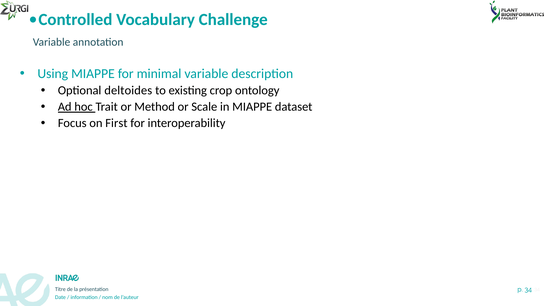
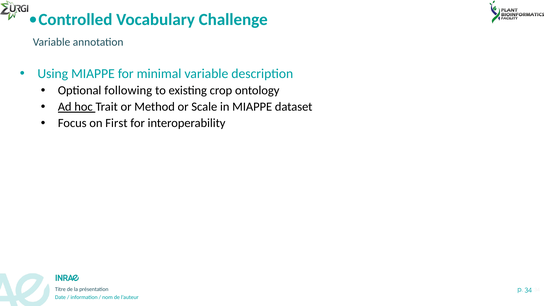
deltoides: deltoides -> following
